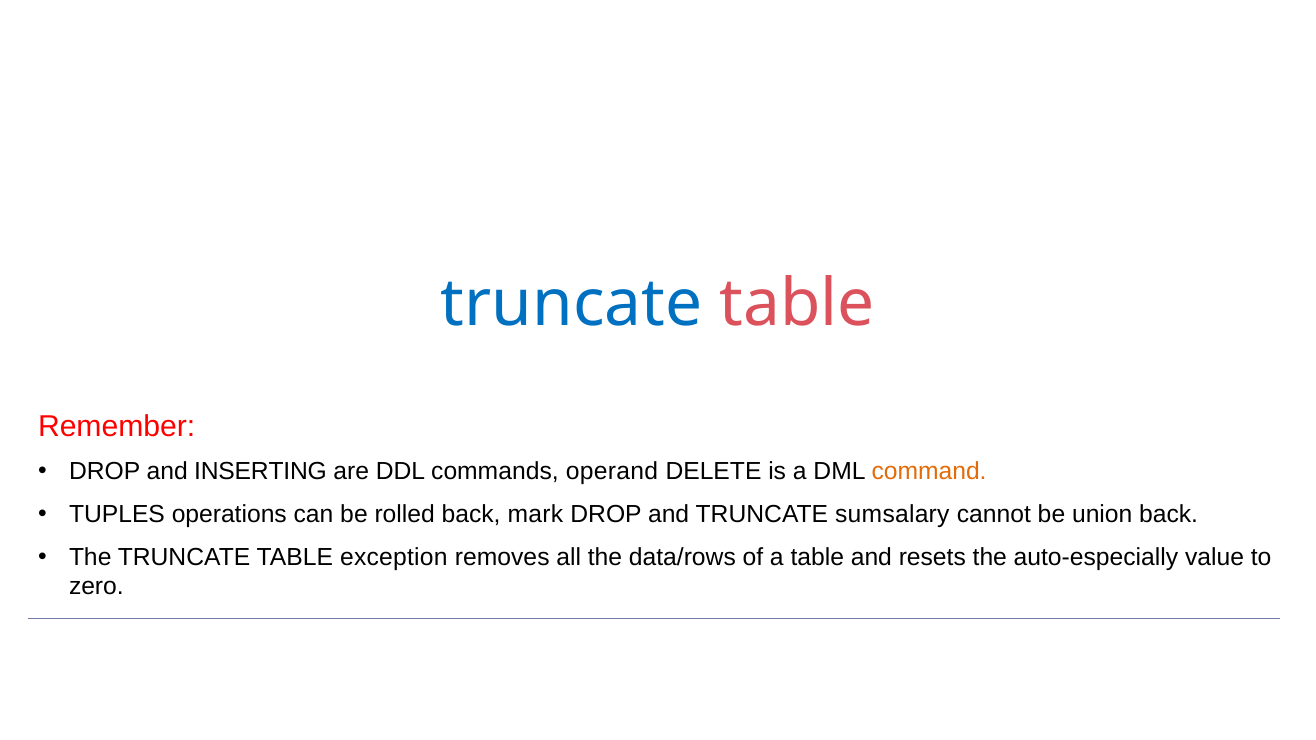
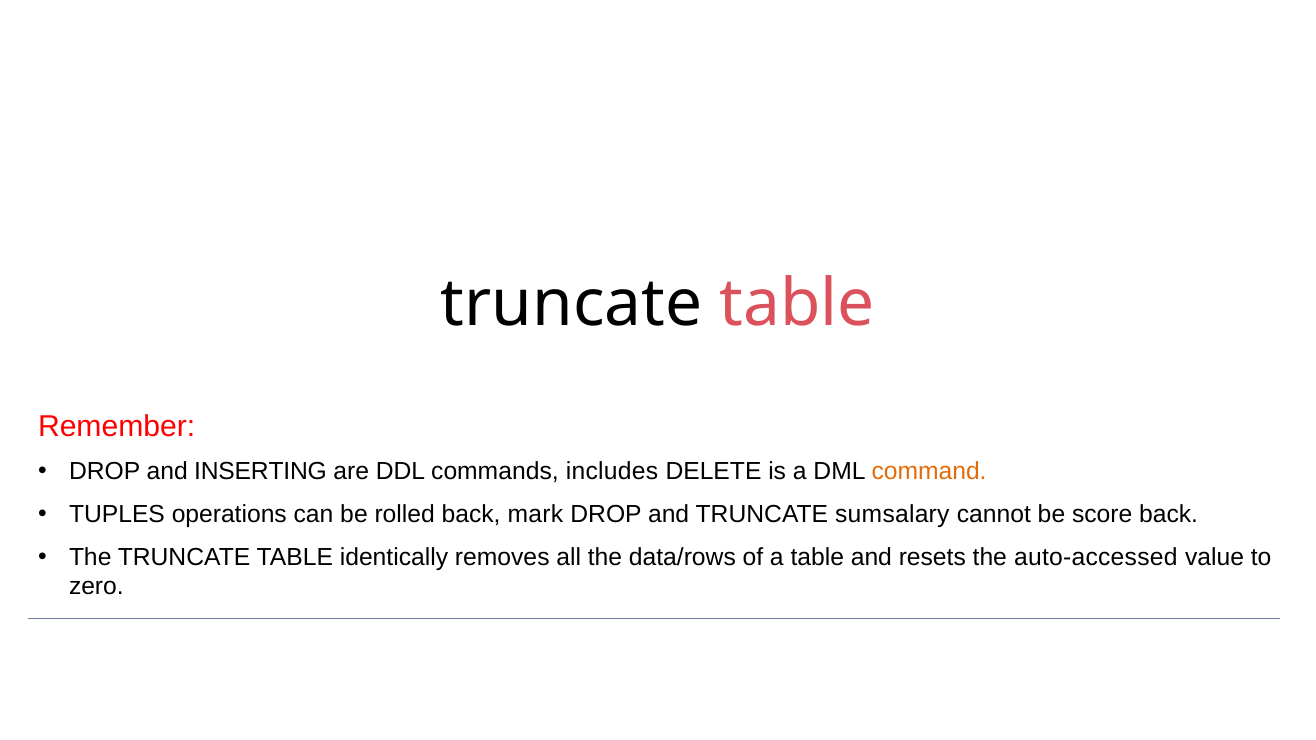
truncate at (572, 304) colour: blue -> black
operand: operand -> includes
union: union -> score
exception: exception -> identically
auto-especially: auto-especially -> auto-accessed
